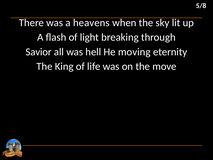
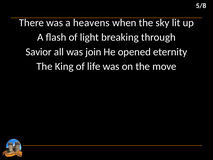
hell: hell -> join
moving: moving -> opened
